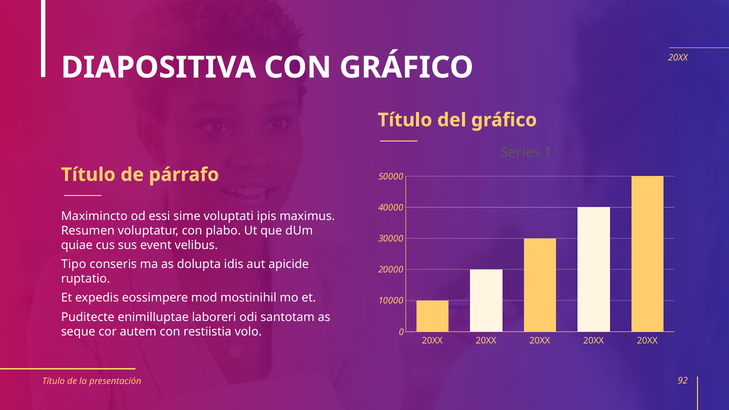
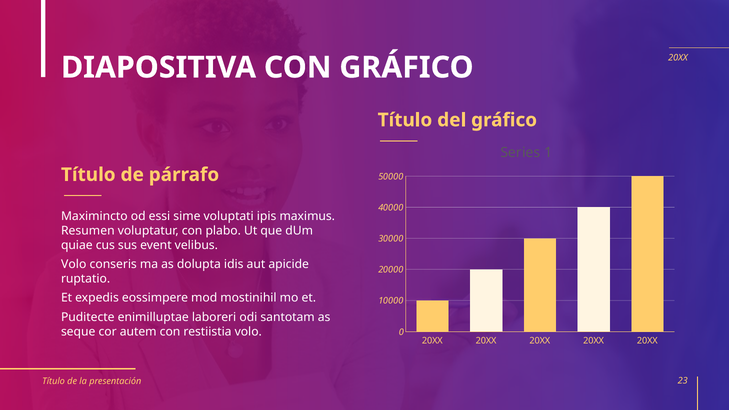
Tipo at (74, 264): Tipo -> Volo
92: 92 -> 23
